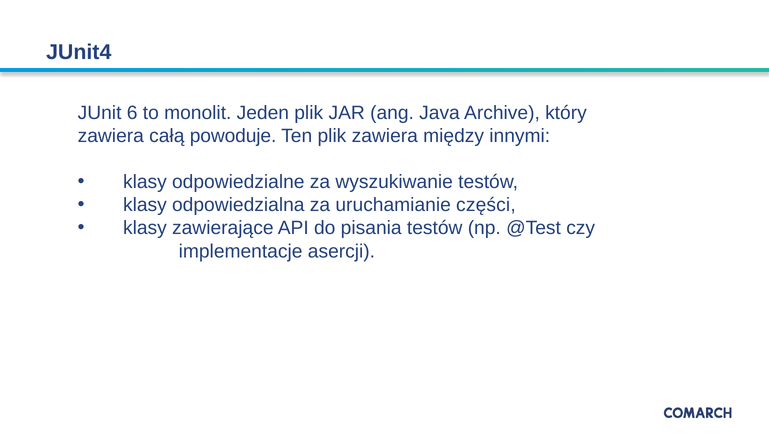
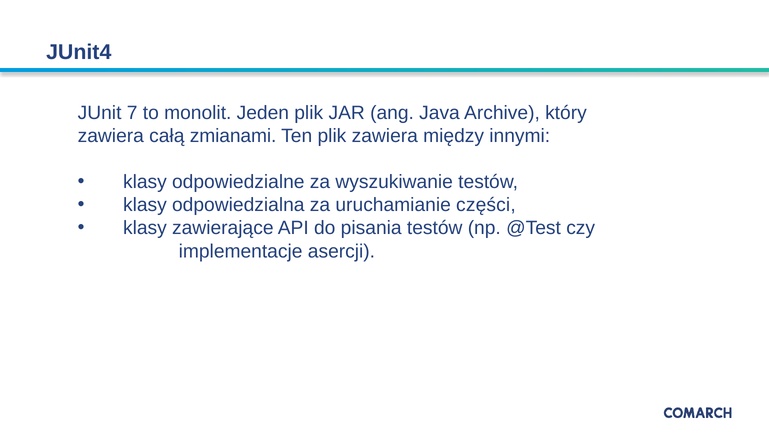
6: 6 -> 7
powoduje: powoduje -> zmianami
